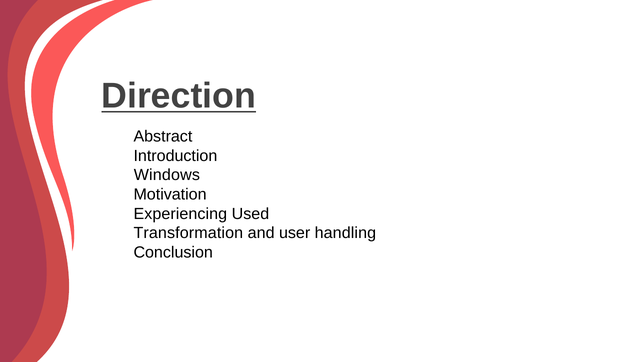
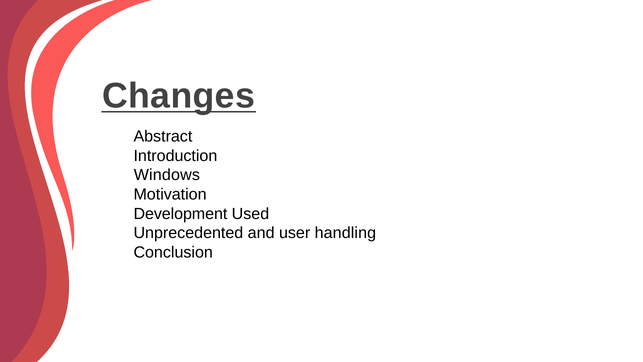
Direction: Direction -> Changes
Experiencing: Experiencing -> Development
Transformation: Transformation -> Unprecedented
